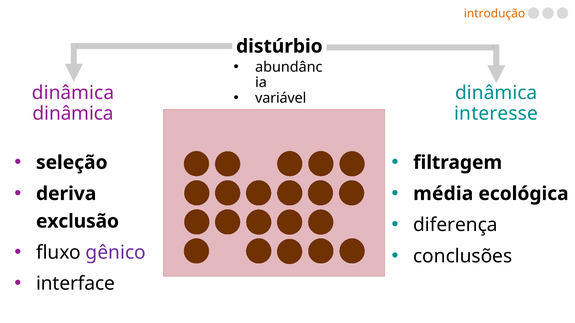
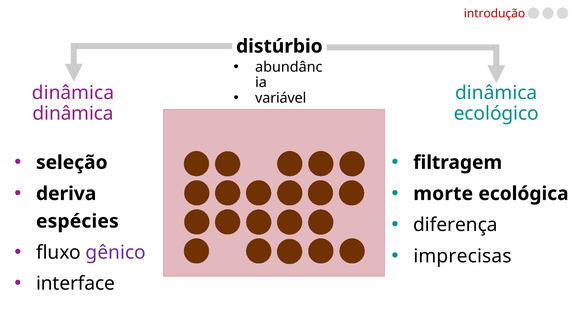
introdução colour: orange -> red
interesse: interesse -> ecológico
média: média -> morte
exclusão: exclusão -> espécies
conclusões: conclusões -> imprecisas
